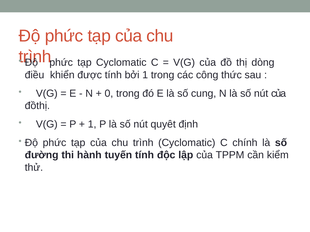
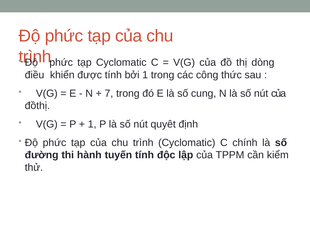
0: 0 -> 7
